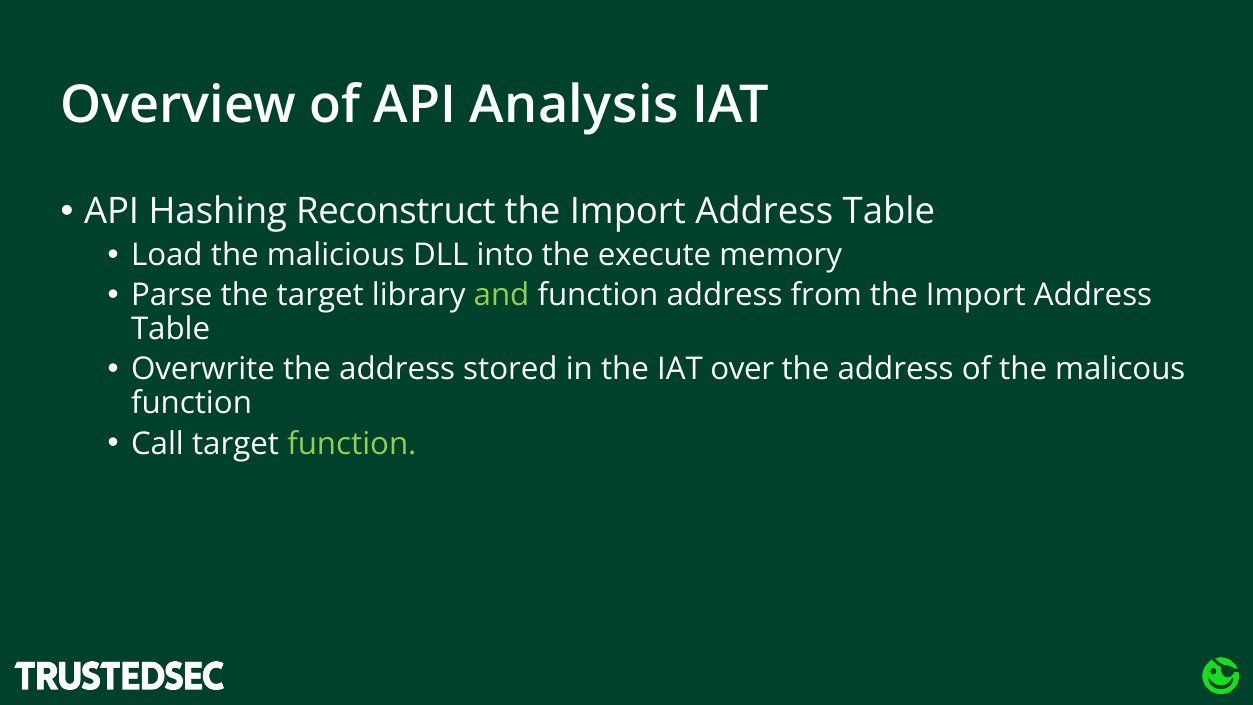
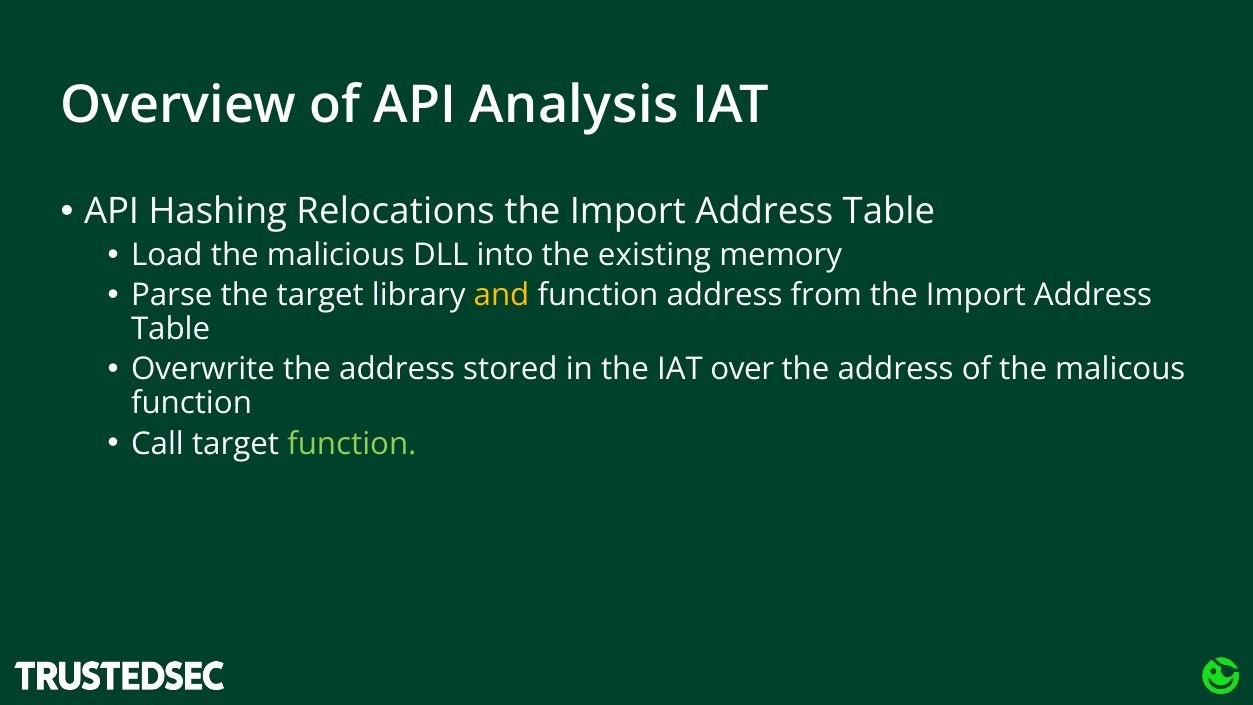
Reconstruct: Reconstruct -> Relocations
execute: execute -> existing
and colour: light green -> yellow
